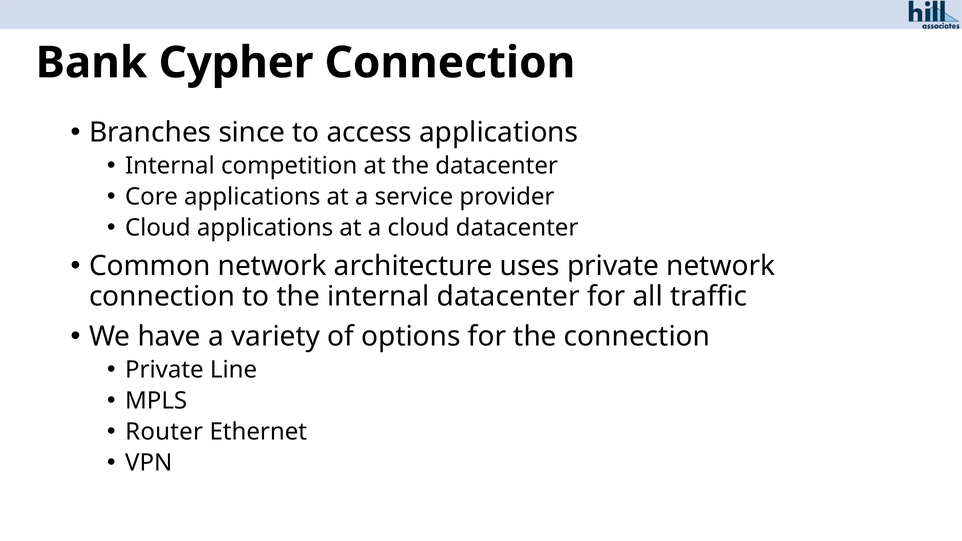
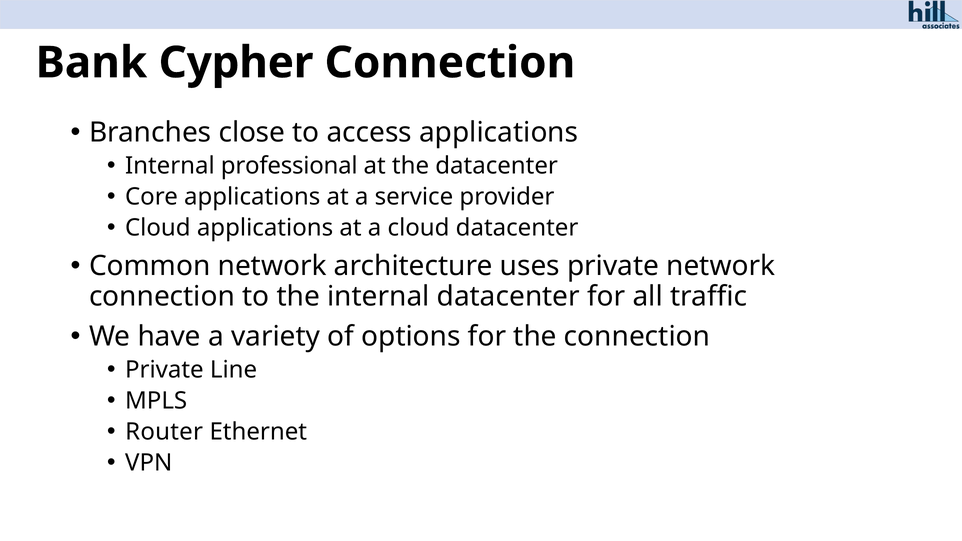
since: since -> close
competition: competition -> professional
